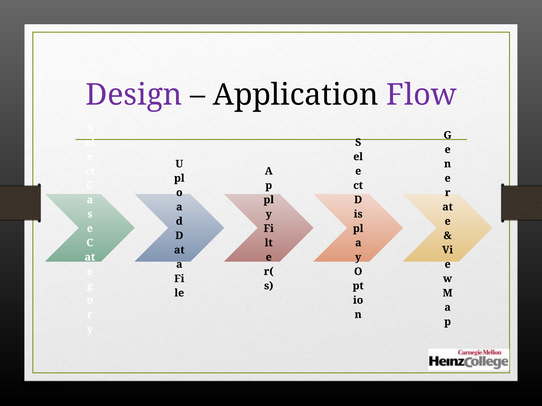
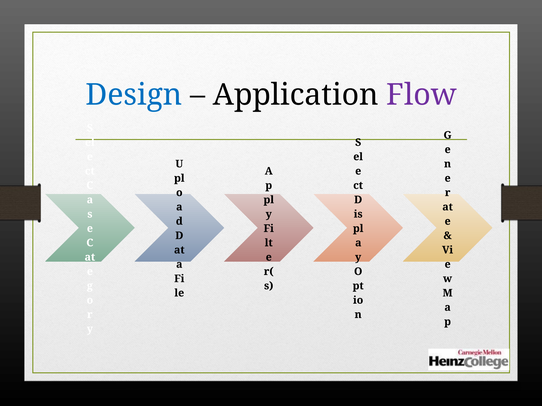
Design colour: purple -> blue
